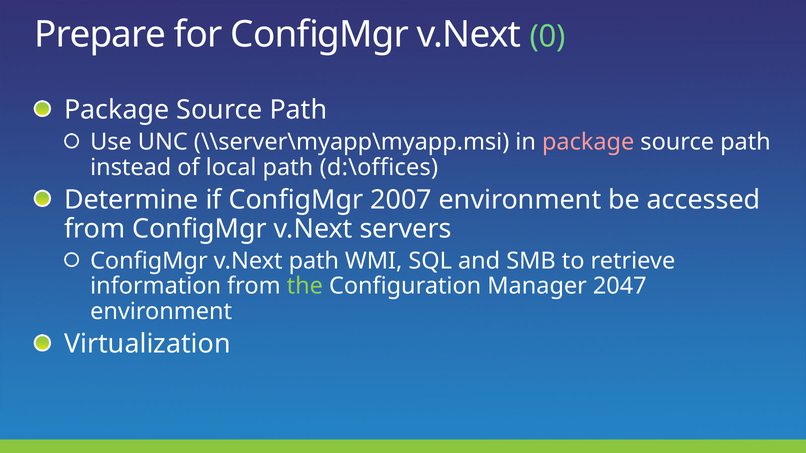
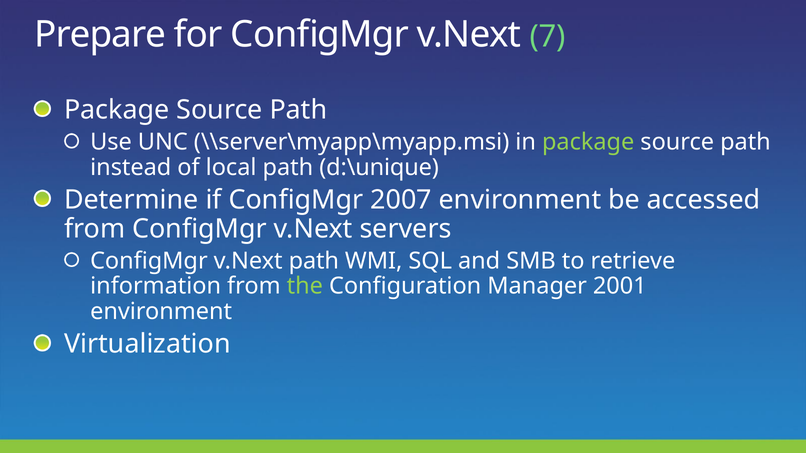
0: 0 -> 7
package at (588, 142) colour: pink -> light green
d:\offices: d:\offices -> d:\unique
2047: 2047 -> 2001
